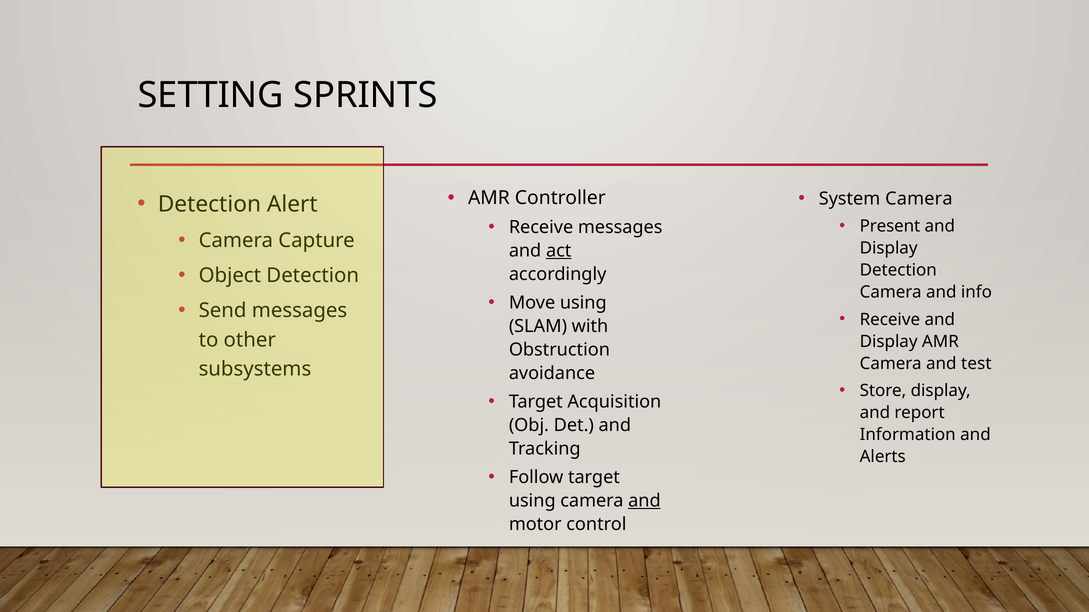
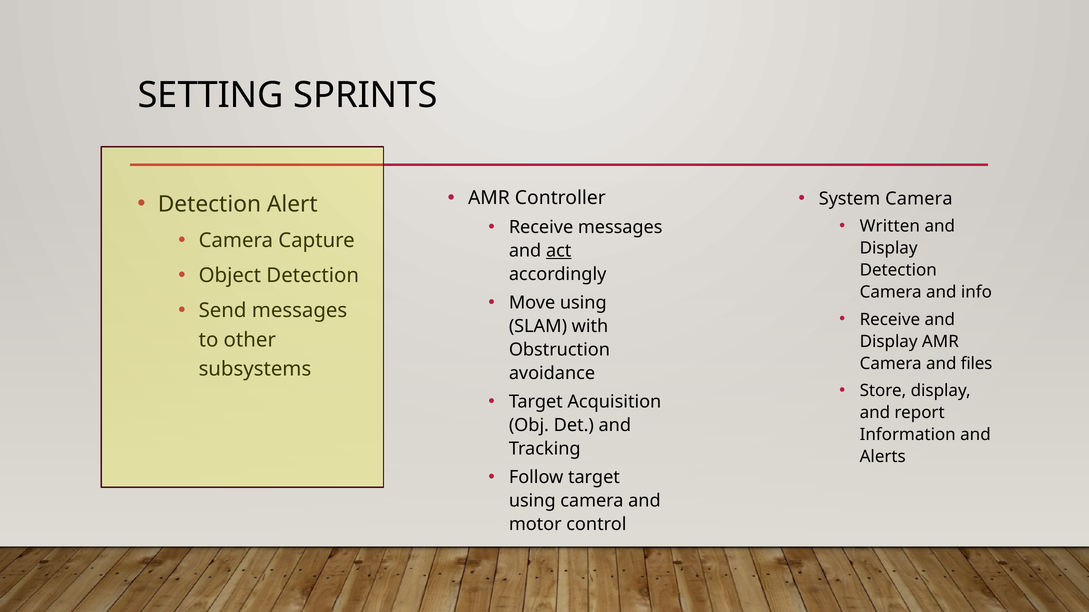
Present: Present -> Written
test: test -> files
and at (644, 501) underline: present -> none
